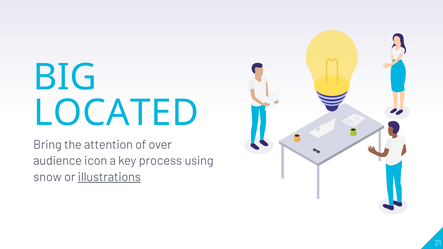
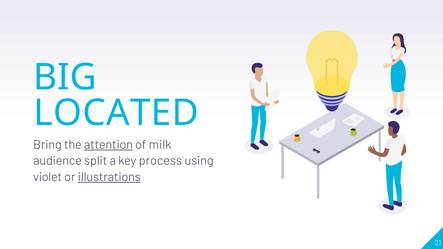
attention underline: none -> present
over: over -> milk
icon: icon -> split
snow: snow -> violet
